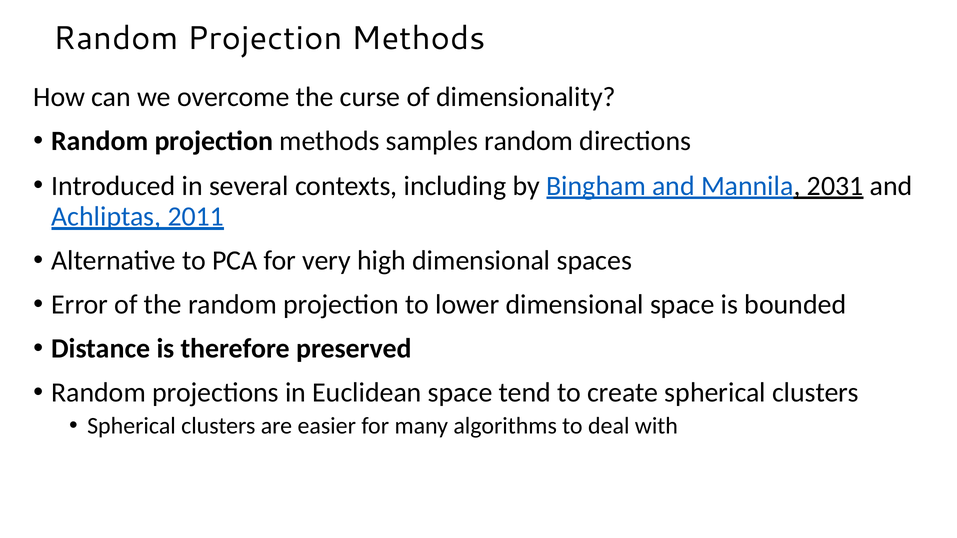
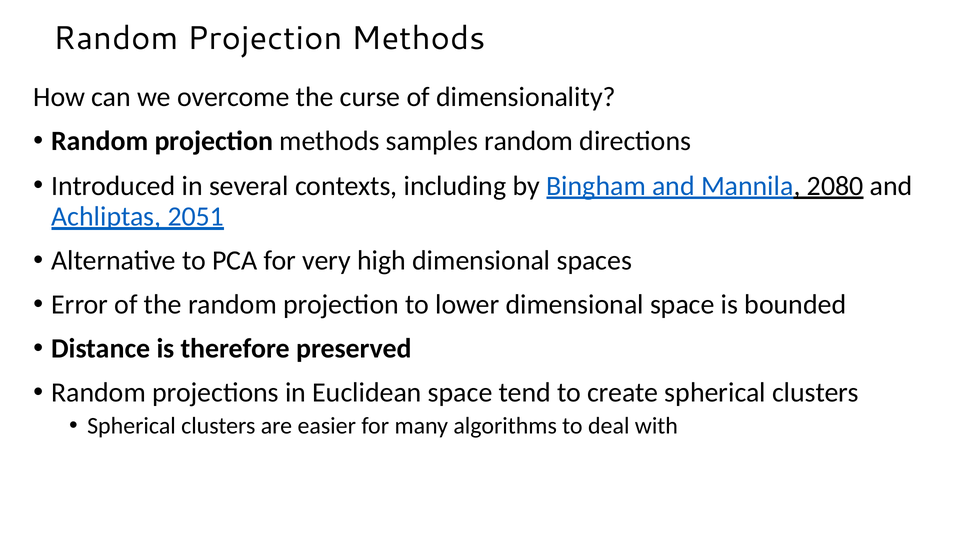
2031: 2031 -> 2080
2011: 2011 -> 2051
